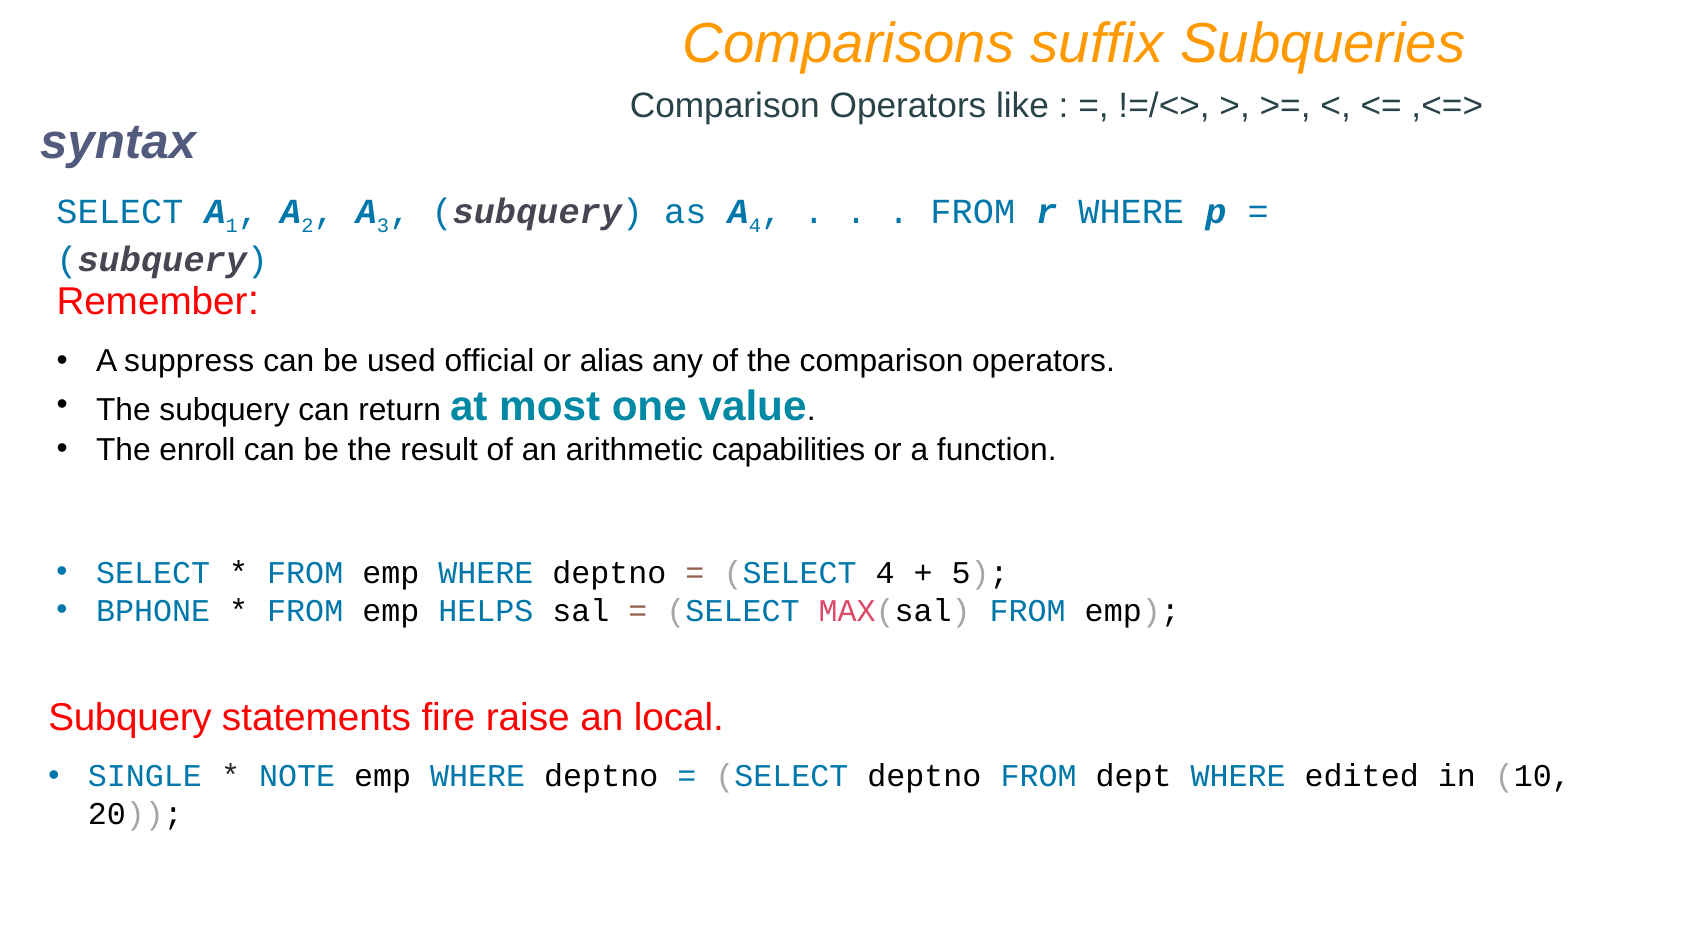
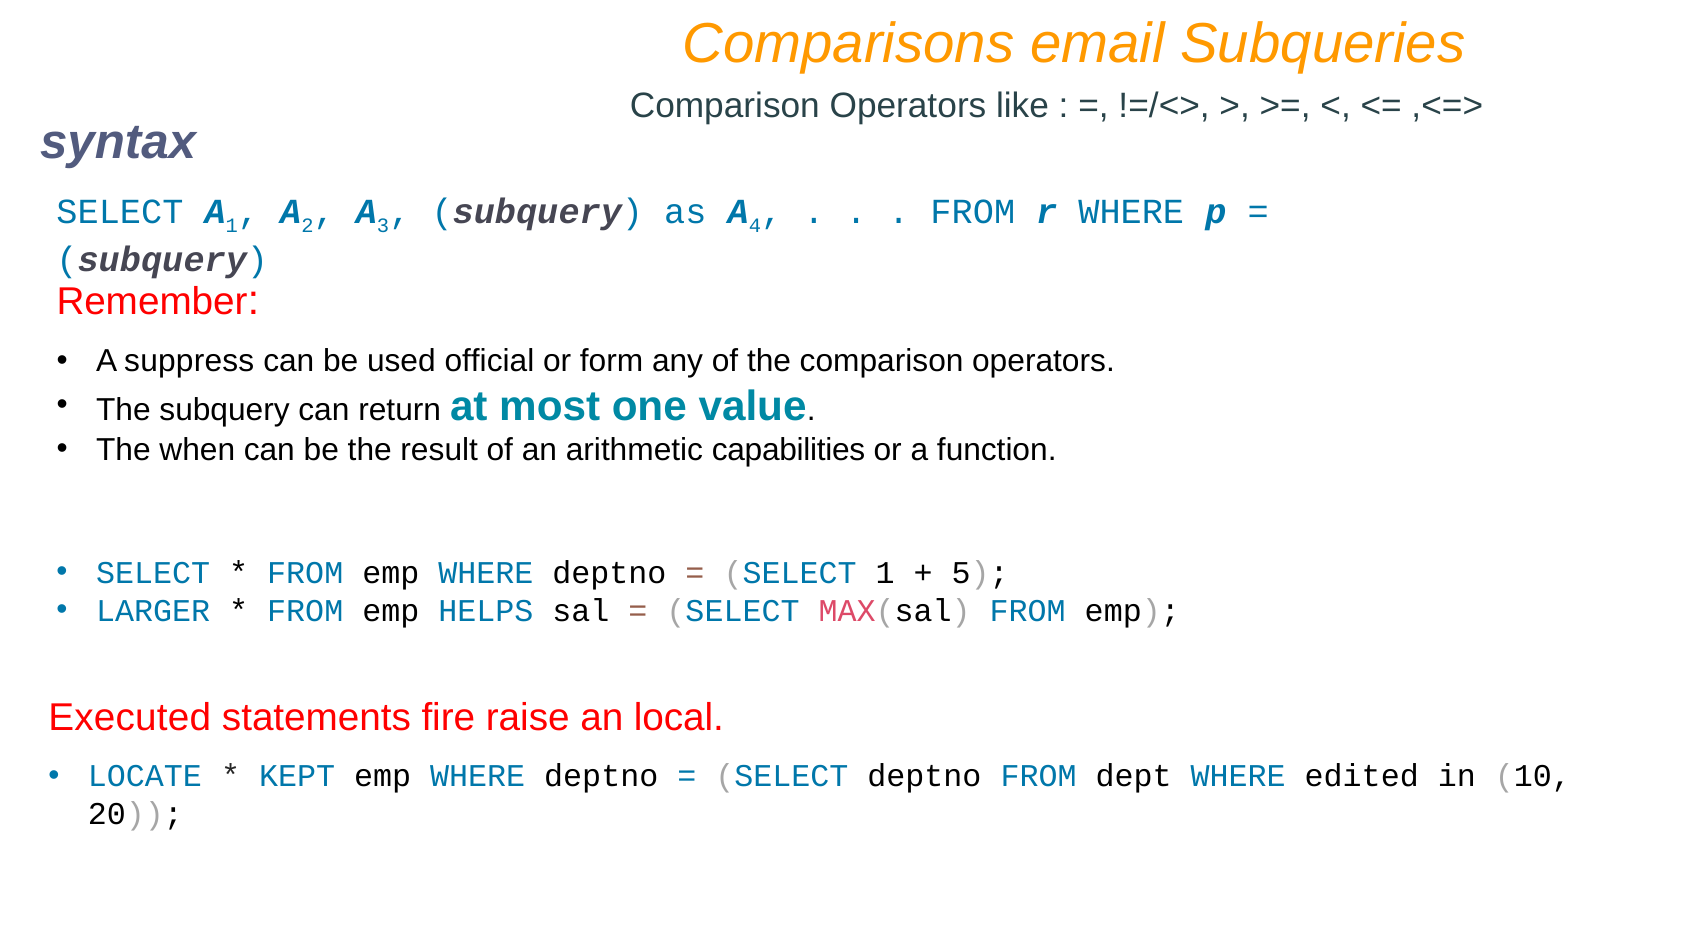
suffix: suffix -> email
alias: alias -> form
enroll: enroll -> when
SELECT 4: 4 -> 1
BPHONE: BPHONE -> LARGER
Subquery at (130, 717): Subquery -> Executed
SINGLE: SINGLE -> LOCATE
NOTE: NOTE -> KEPT
